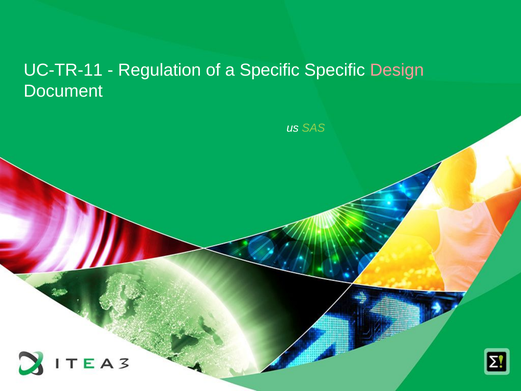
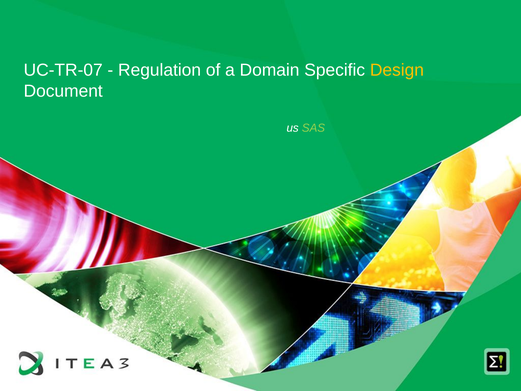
UC-TR-11: UC-TR-11 -> UC-TR-07
a Specific: Specific -> Domain
Design colour: pink -> yellow
